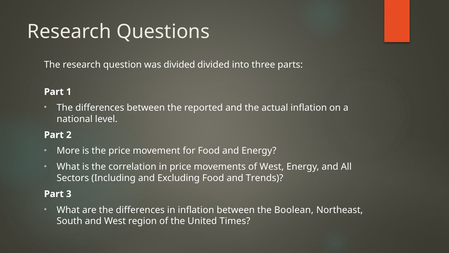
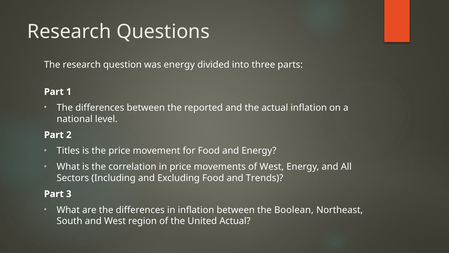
was divided: divided -> energy
More: More -> Titles
United Times: Times -> Actual
